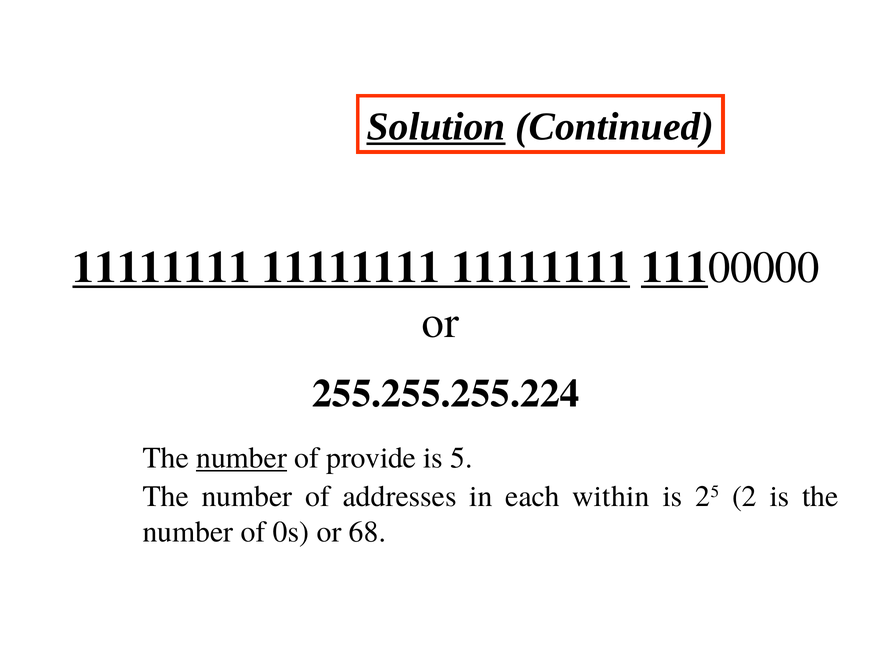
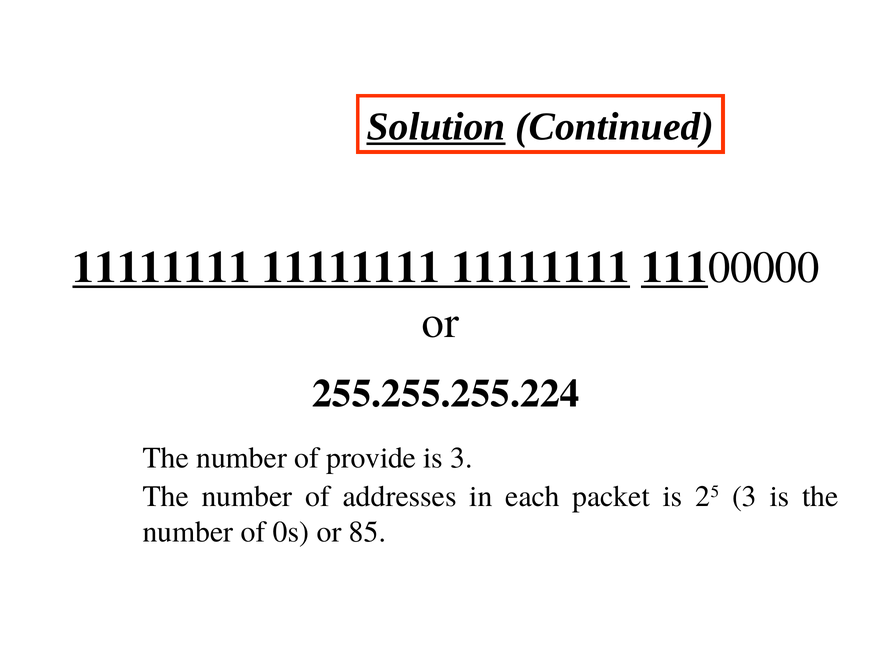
number at (242, 458) underline: present -> none
is 5: 5 -> 3
within: within -> packet
25 2: 2 -> 3
68: 68 -> 85
